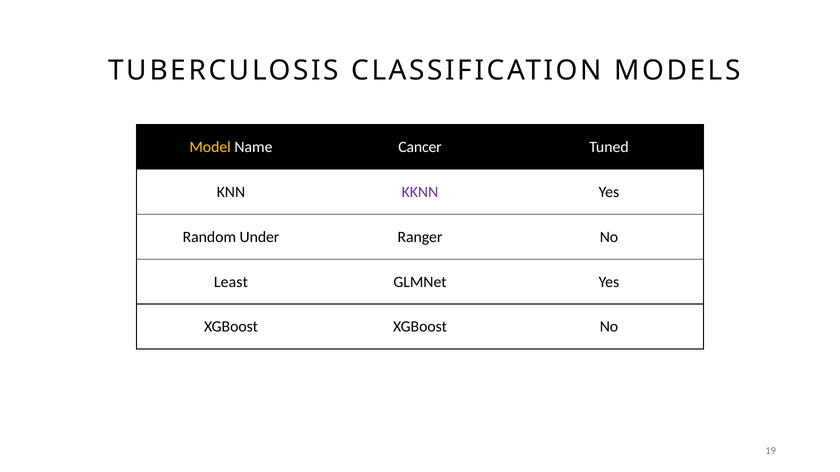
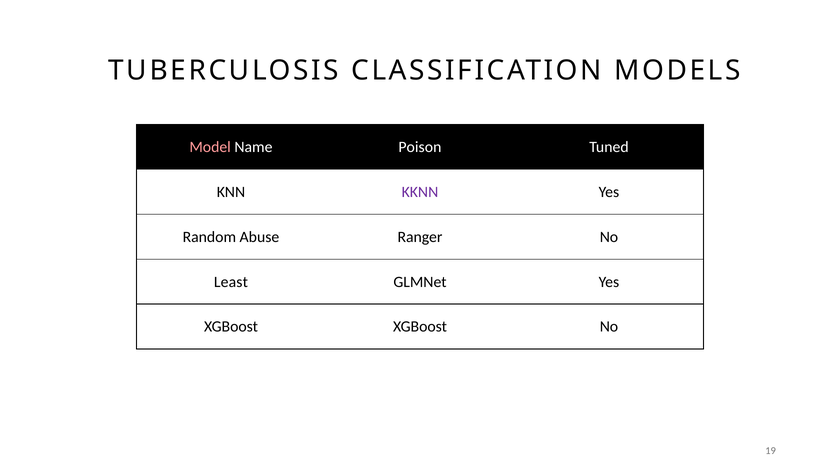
Model colour: yellow -> pink
Cancer: Cancer -> Poison
Under: Under -> Abuse
